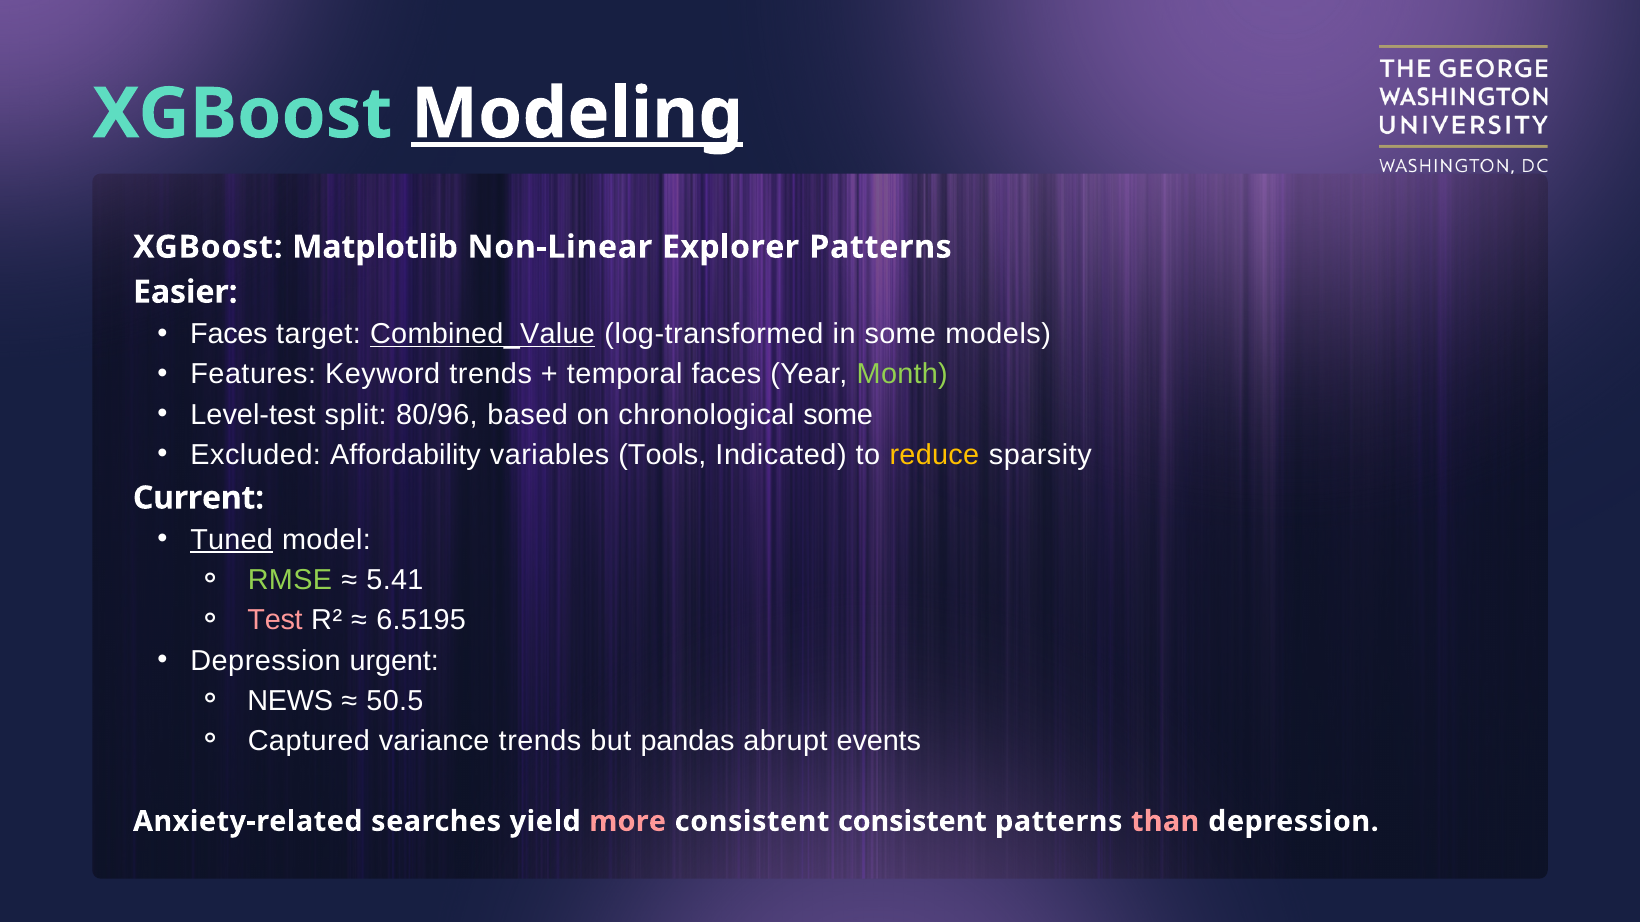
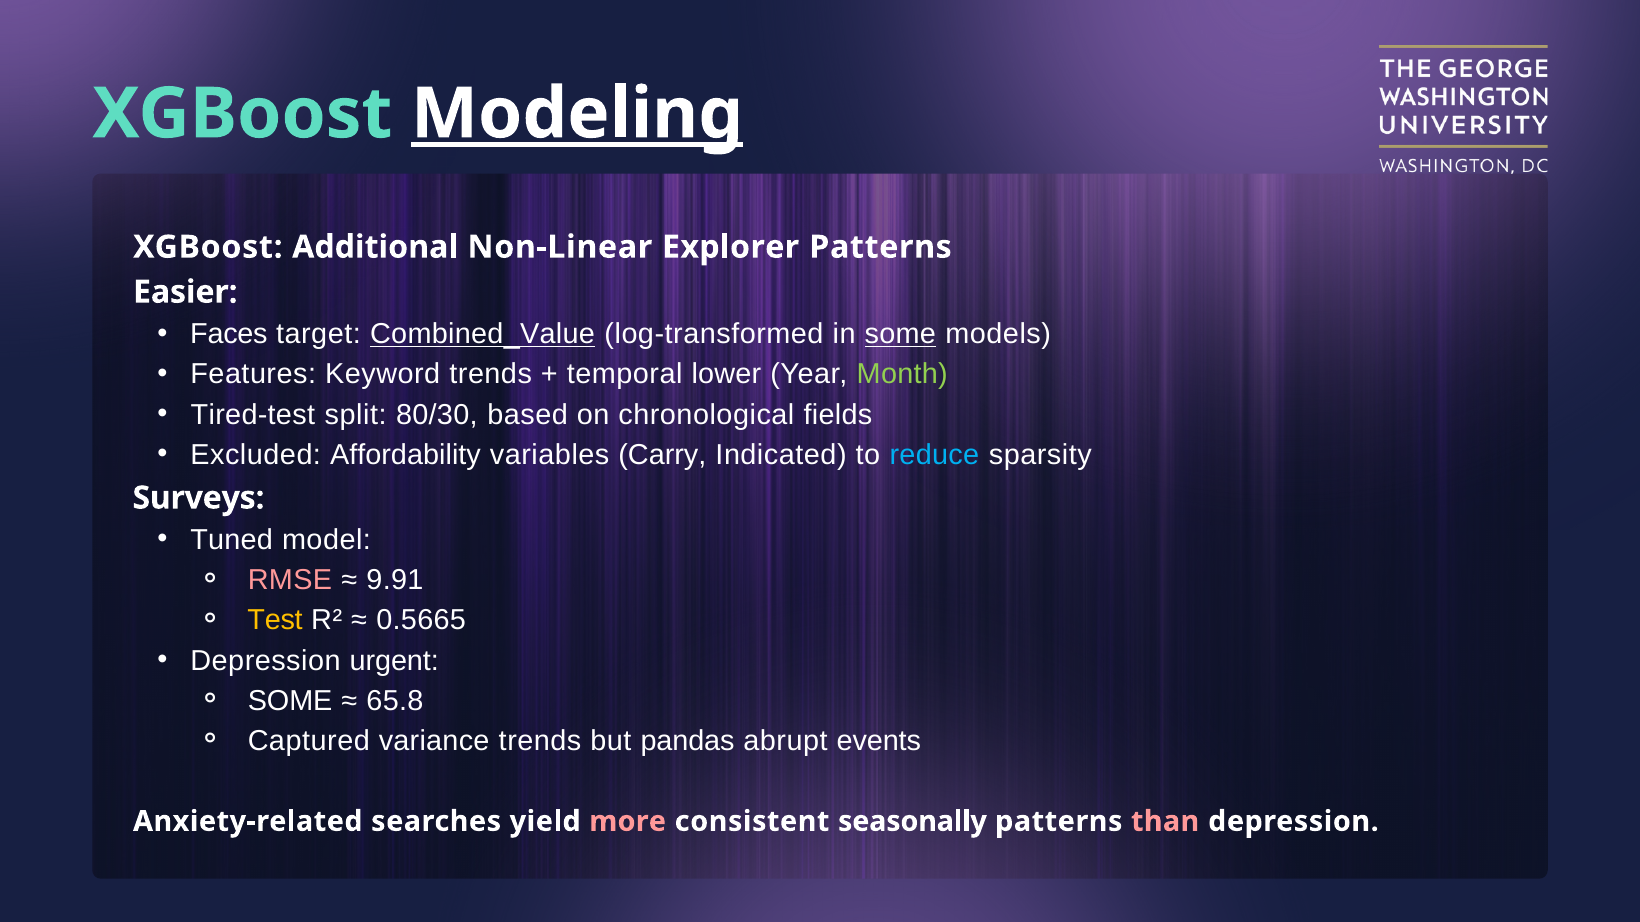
Matplotlib: Matplotlib -> Additional
some at (900, 334) underline: none -> present
temporal faces: faces -> lower
Level-test: Level-test -> Tired-test
80/96: 80/96 -> 80/30
chronological some: some -> fields
Tools: Tools -> Carry
reduce colour: yellow -> light blue
Current: Current -> Surveys
Tuned underline: present -> none
RMSE colour: light green -> pink
5.41: 5.41 -> 9.91
Test colour: pink -> yellow
6.5195: 6.5195 -> 0.5665
NEWS at (290, 701): NEWS -> SOME
50.5: 50.5 -> 65.8
consistent consistent: consistent -> seasonally
